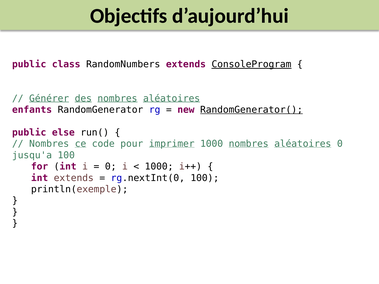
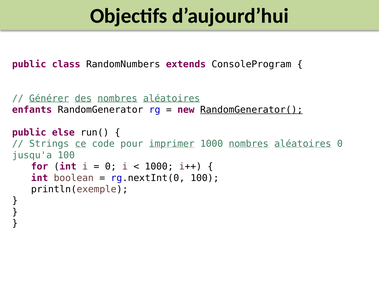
ConsoleProgram underline: present -> none
Nombres at (49, 144): Nombres -> Strings
int extends: extends -> boolean
